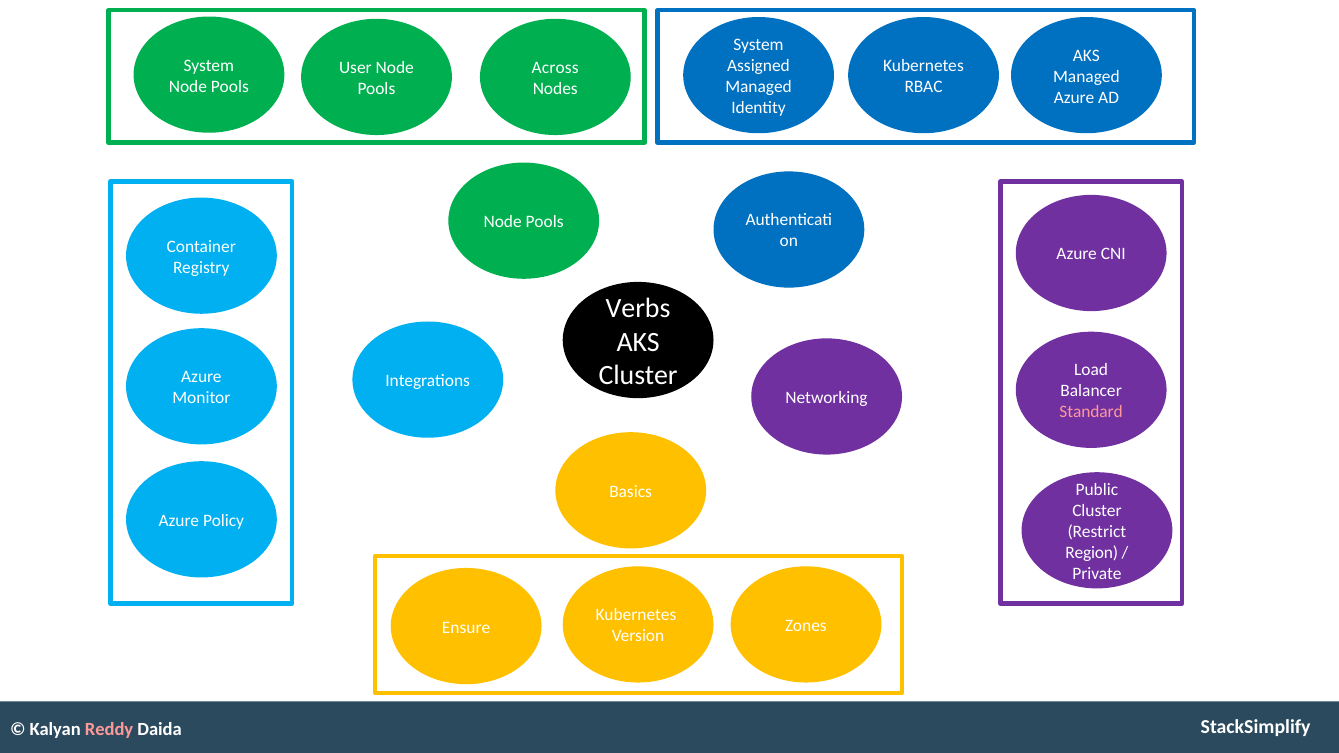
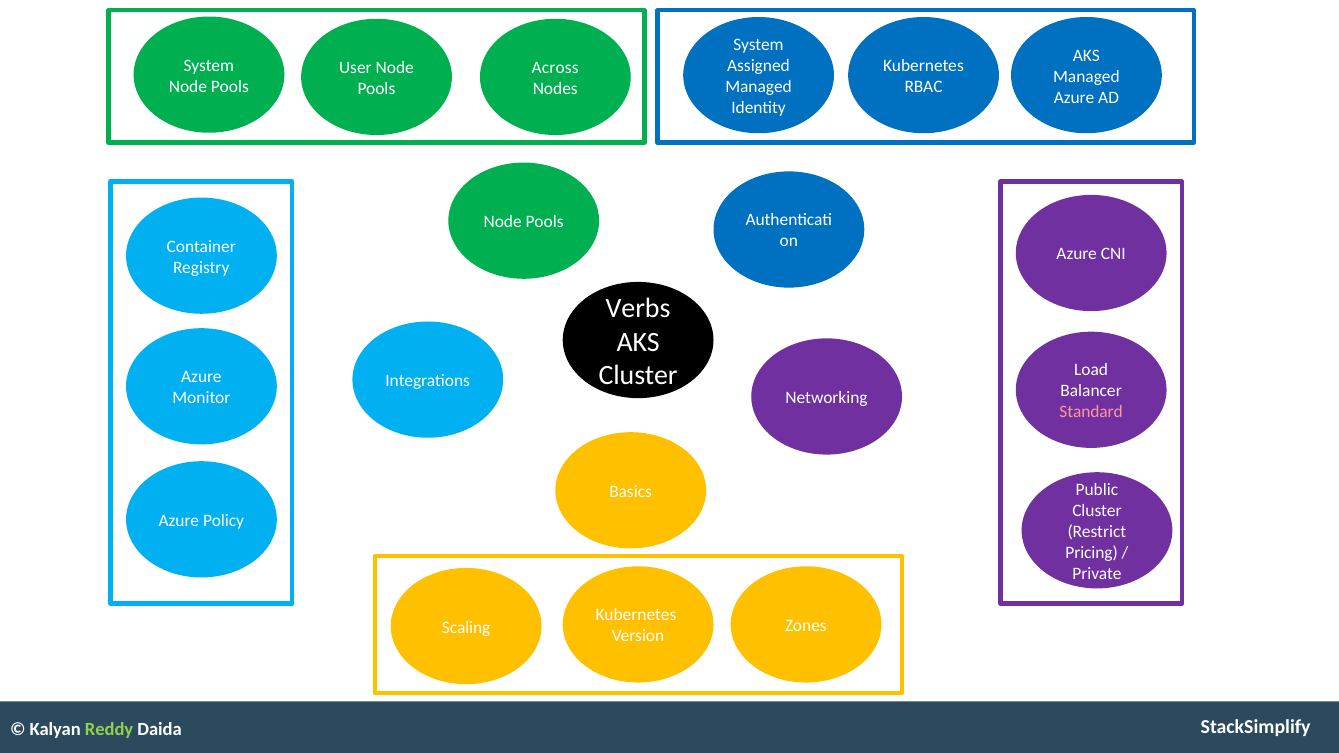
Region: Region -> Pricing
Ensure: Ensure -> Scaling
Reddy colour: pink -> light green
